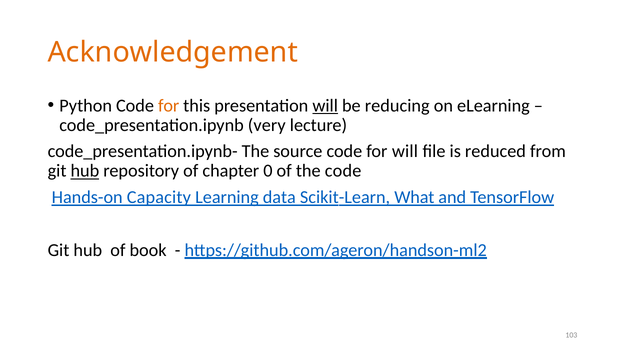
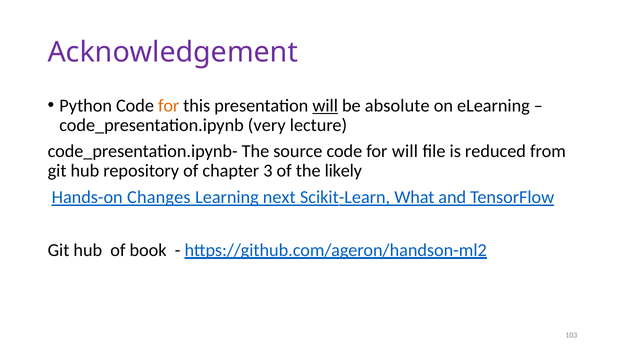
Acknowledgement colour: orange -> purple
reducing: reducing -> absolute
hub at (85, 171) underline: present -> none
0: 0 -> 3
the code: code -> likely
Capacity: Capacity -> Changes
data: data -> next
